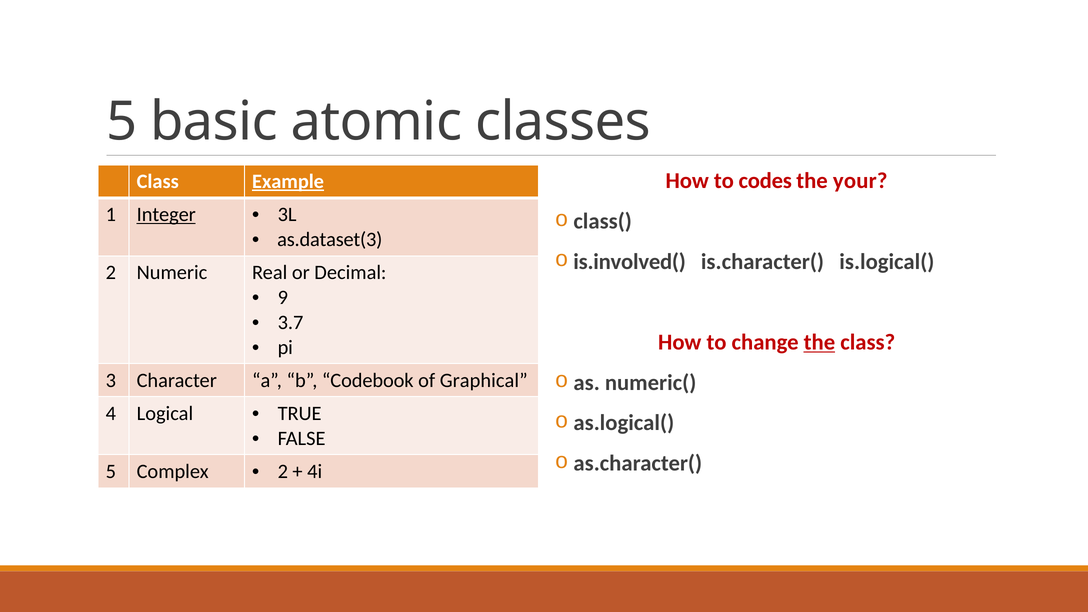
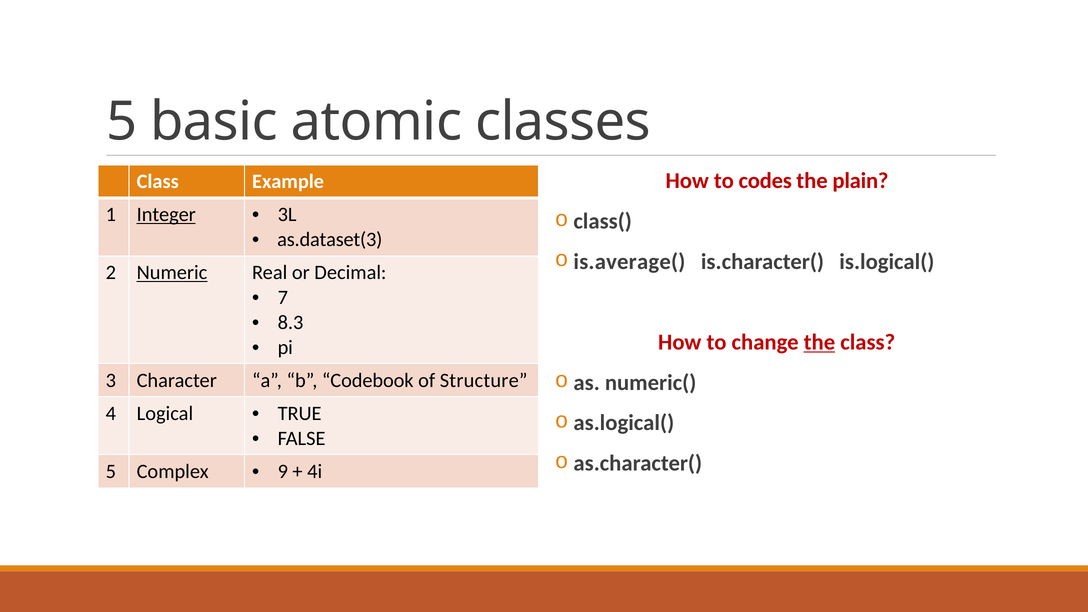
your: your -> plain
Example underline: present -> none
is.involved(: is.involved( -> is.average(
Numeric underline: none -> present
9: 9 -> 7
3.7: 3.7 -> 8.3
Graphical: Graphical -> Structure
2 at (283, 471): 2 -> 9
